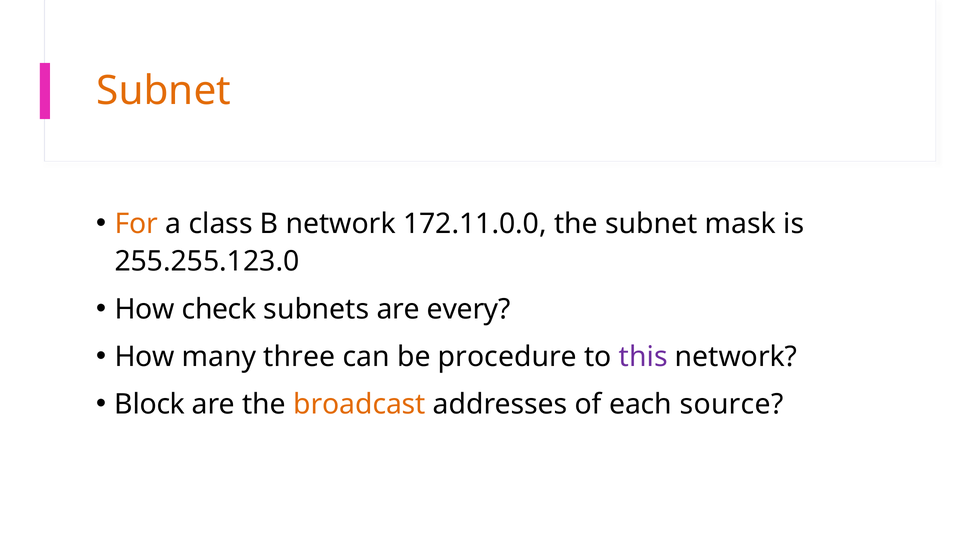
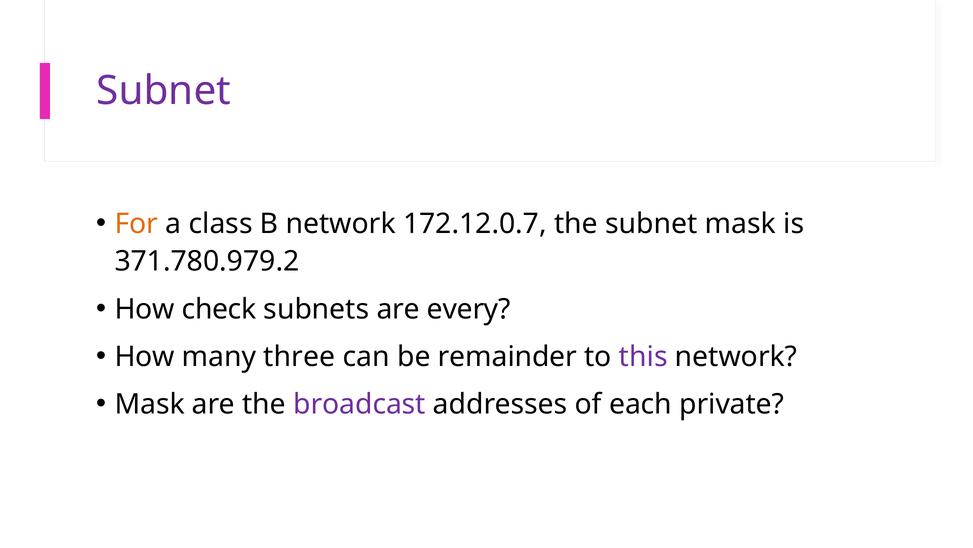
Subnet at (164, 91) colour: orange -> purple
172.11.0.0: 172.11.0.0 -> 172.12.0.7
255.255.123.0: 255.255.123.0 -> 371.780.979.2
procedure: procedure -> remainder
Block at (150, 404): Block -> Mask
broadcast colour: orange -> purple
source: source -> private
